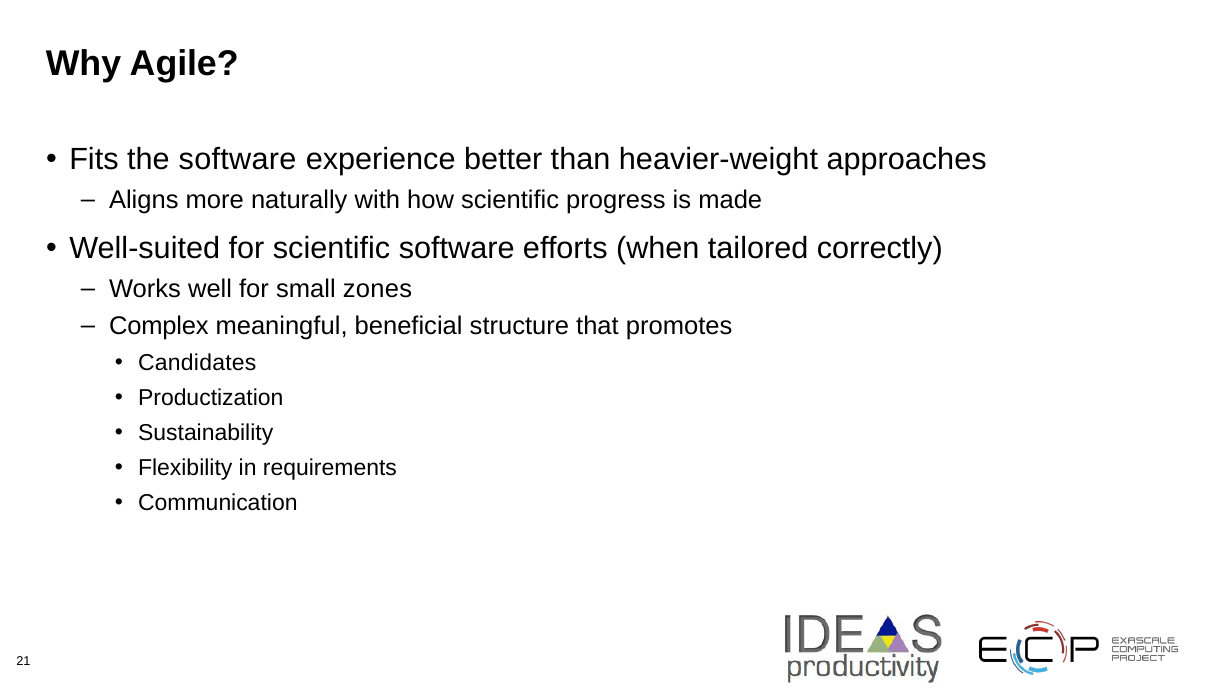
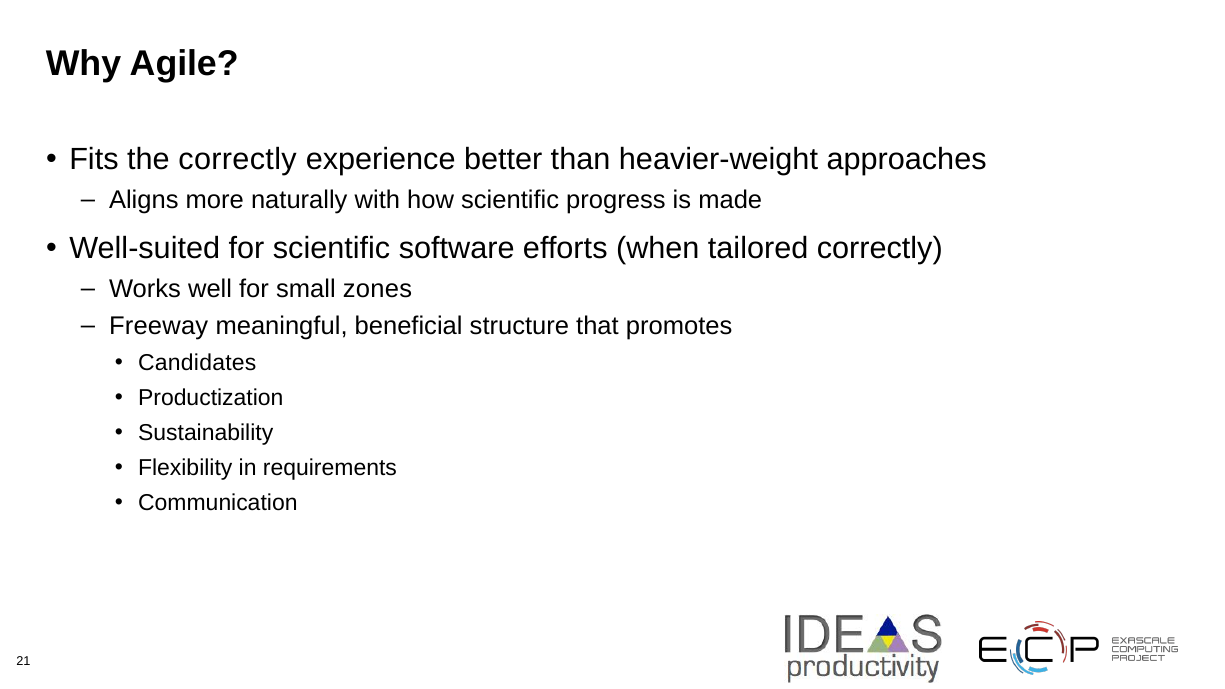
the software: software -> correctly
Complex: Complex -> Freeway
